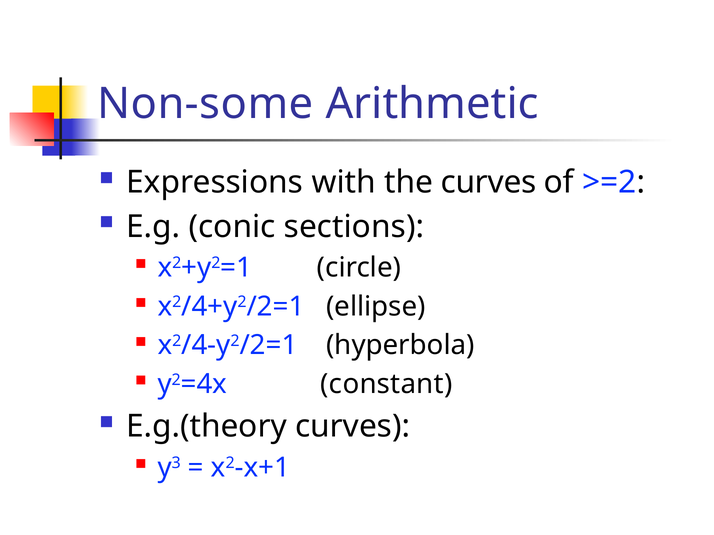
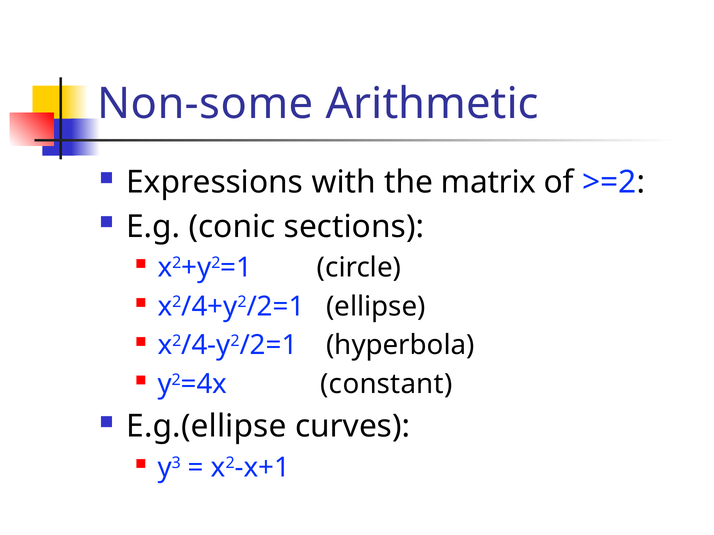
the curves: curves -> matrix
E.g.(theory: E.g.(theory -> E.g.(ellipse
